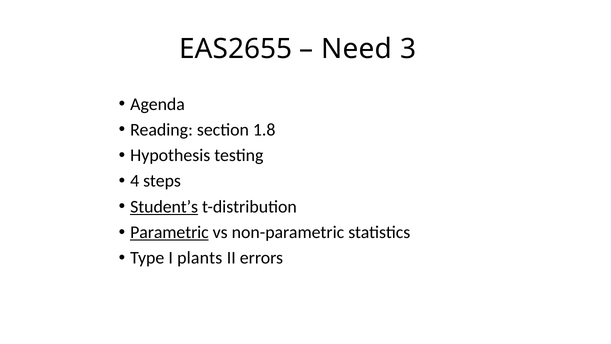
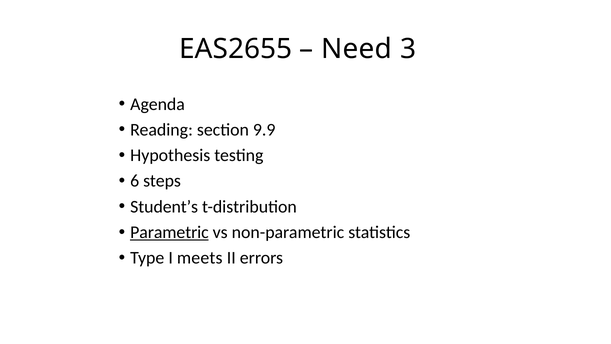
1.8: 1.8 -> 9.9
4: 4 -> 6
Student’s underline: present -> none
plants: plants -> meets
